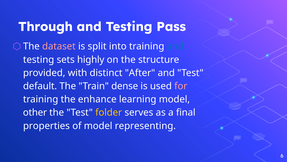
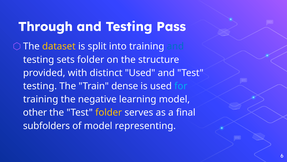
dataset colour: pink -> yellow
sets highly: highly -> folder
distinct After: After -> Used
default at (40, 86): default -> testing
for colour: pink -> light blue
enhance: enhance -> negative
properties: properties -> subfolders
